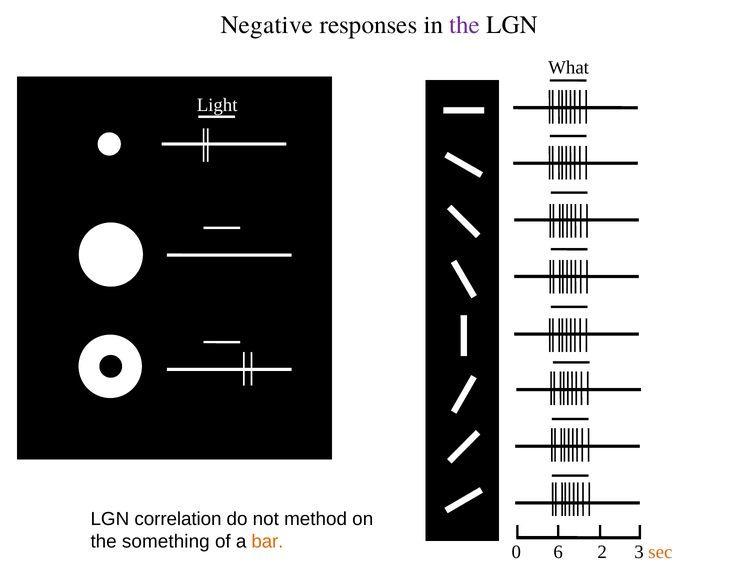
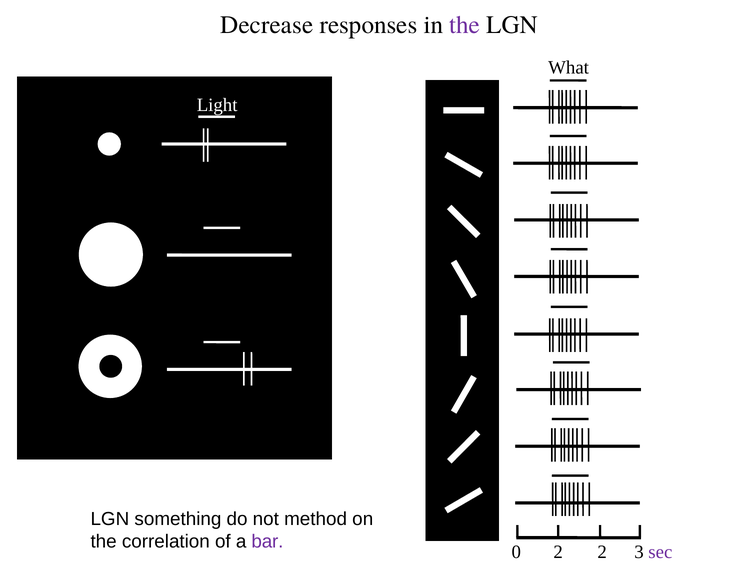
Negative: Negative -> Decrease
correlation: correlation -> something
something: something -> correlation
bar colour: orange -> purple
0 6: 6 -> 2
sec colour: orange -> purple
